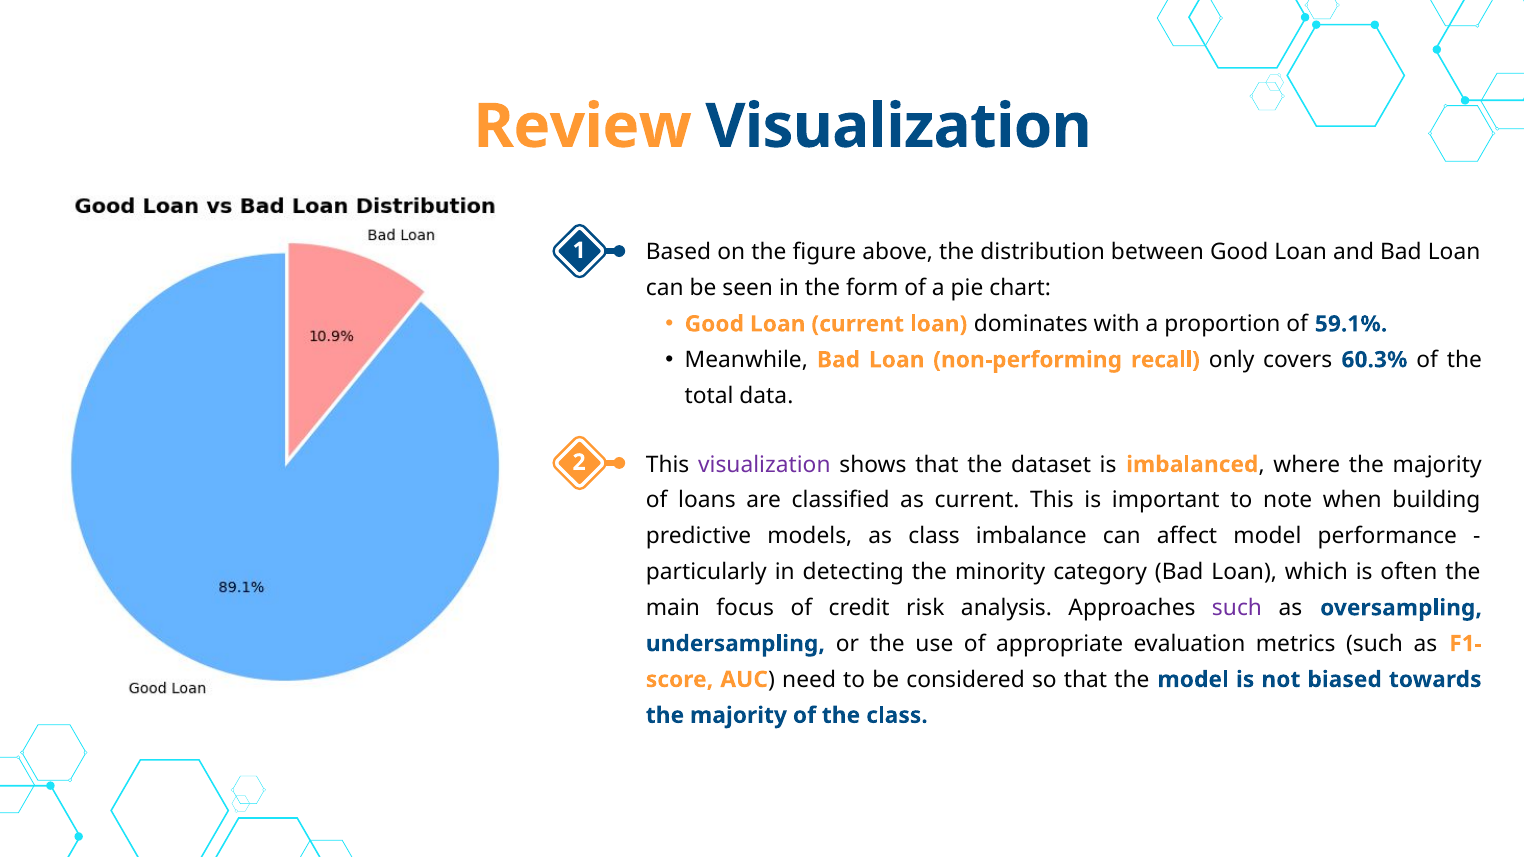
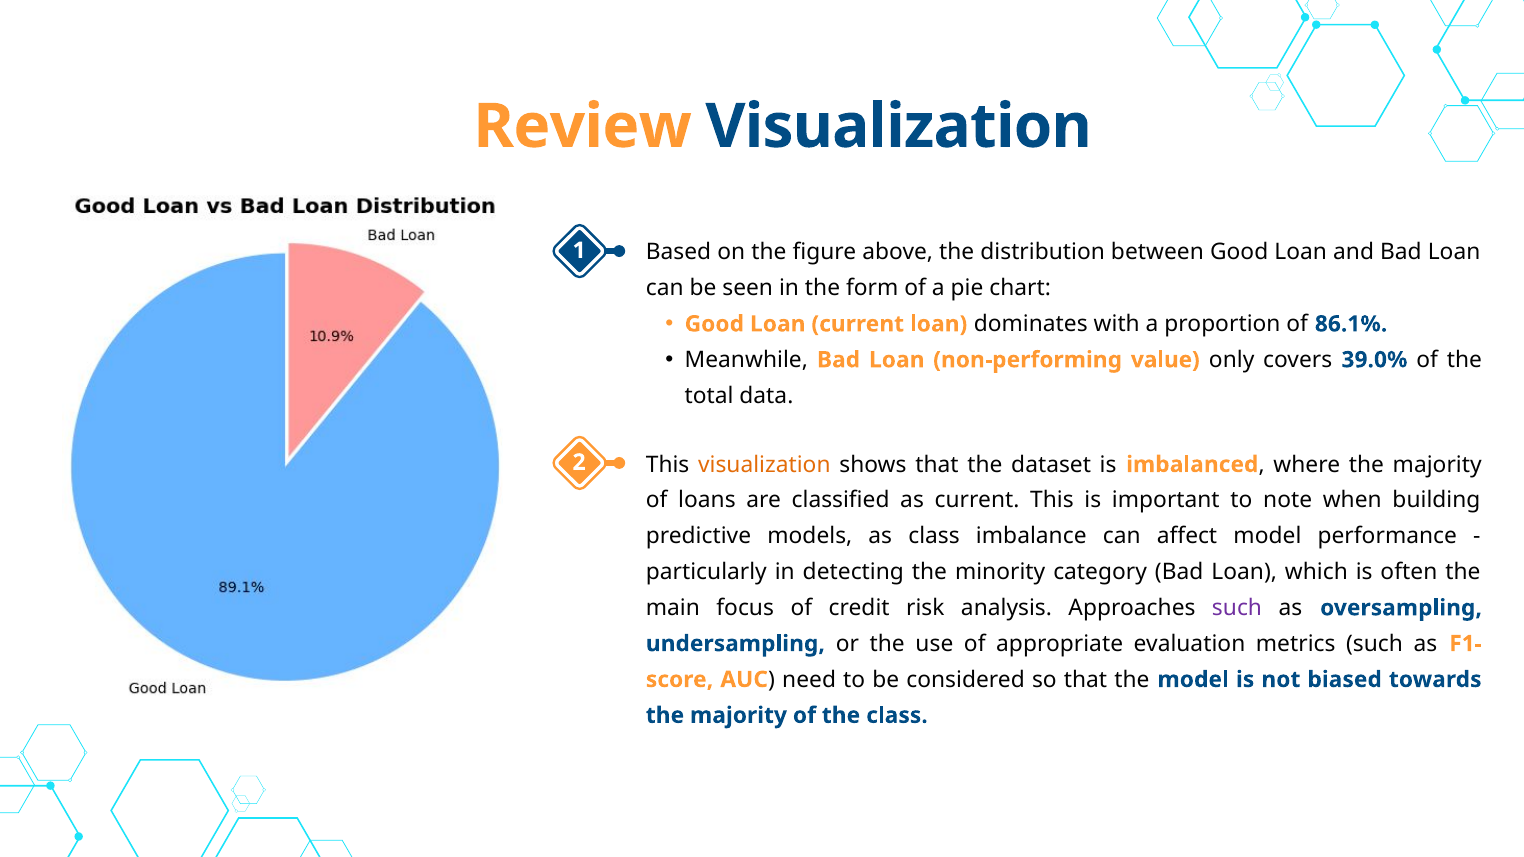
59.1%: 59.1% -> 86.1%
recall: recall -> value
60.3%: 60.3% -> 39.0%
visualization at (764, 465) colour: purple -> orange
